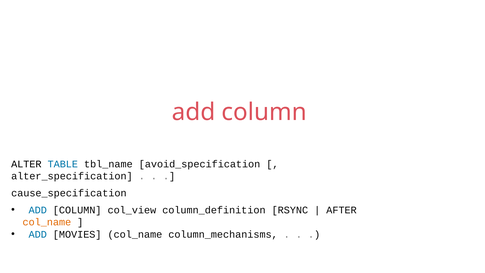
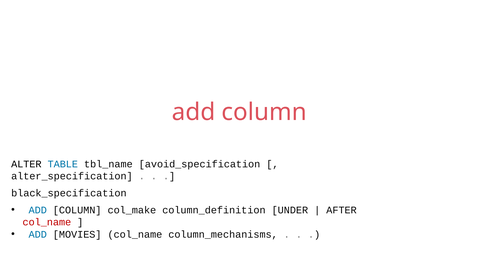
cause_specification: cause_specification -> black_specification
col_view: col_view -> col_make
RSYNC: RSYNC -> UNDER
col_name at (47, 222) colour: orange -> red
